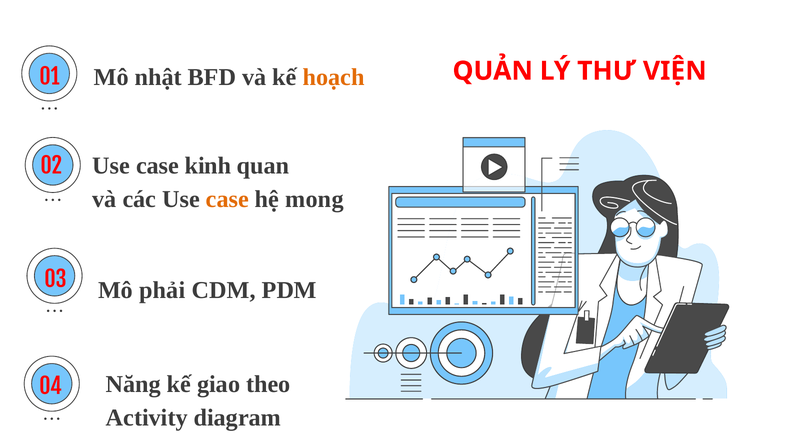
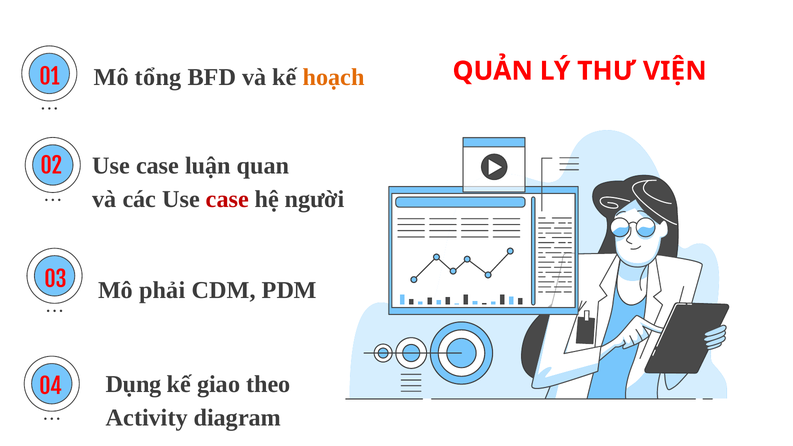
nhật: nhật -> tổng
kinh: kinh -> luận
case at (227, 199) colour: orange -> red
mong: mong -> người
Năng: Năng -> Dụng
